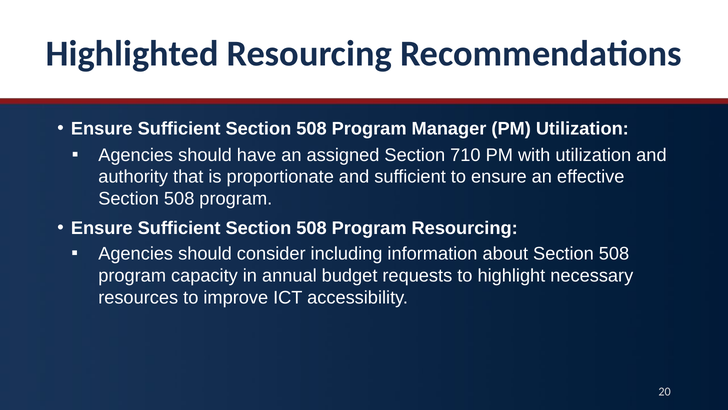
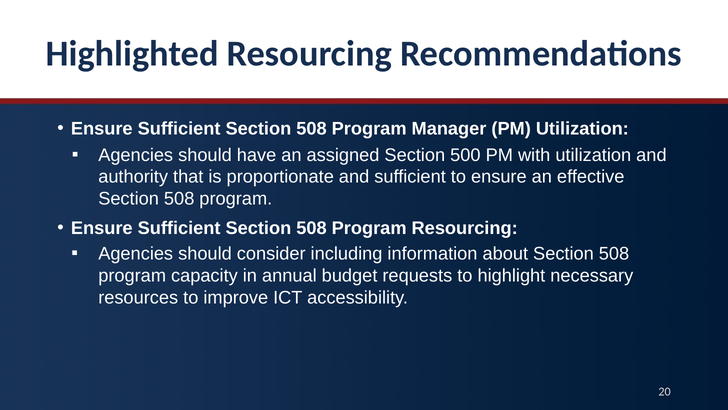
710: 710 -> 500
